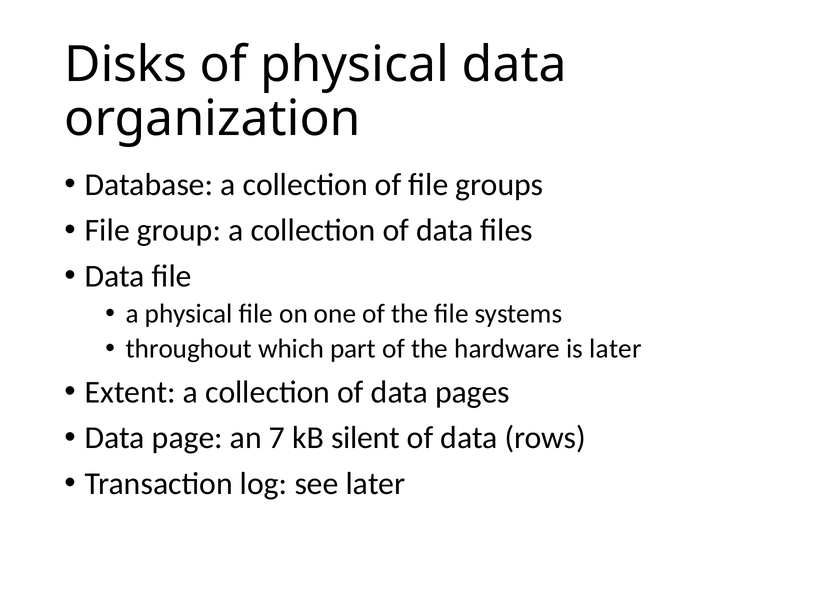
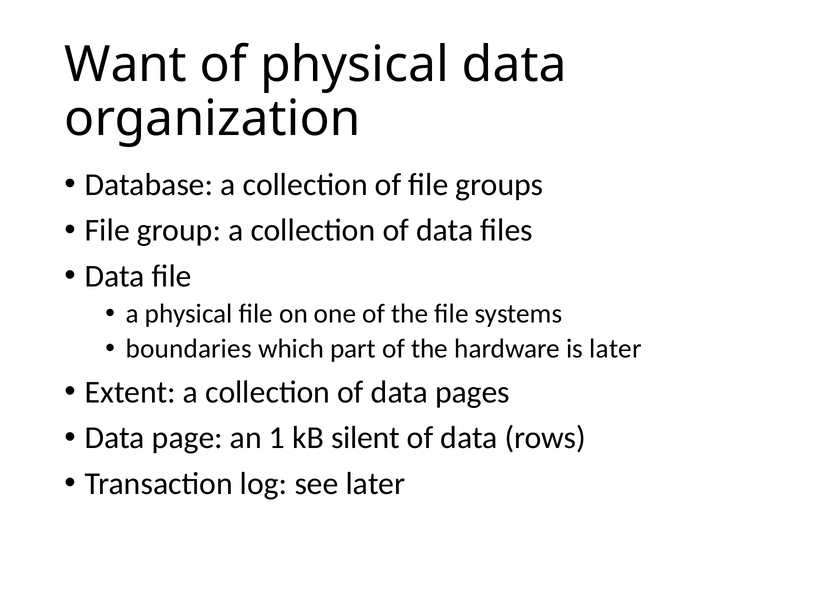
Disks: Disks -> Want
throughout: throughout -> boundaries
7: 7 -> 1
